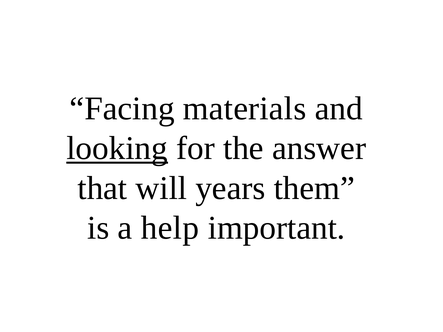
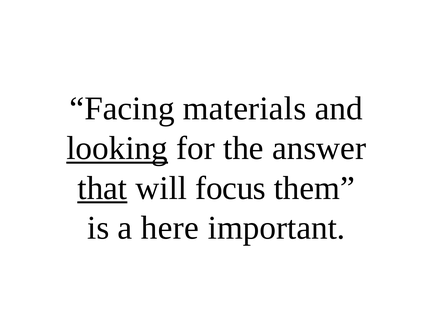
that underline: none -> present
years: years -> focus
help: help -> here
